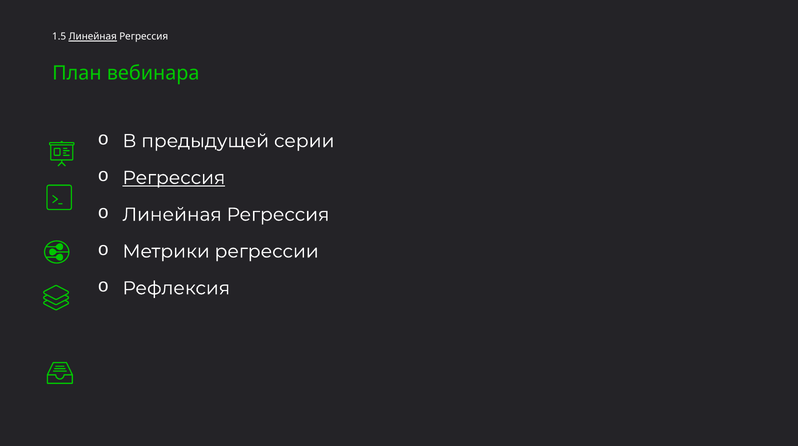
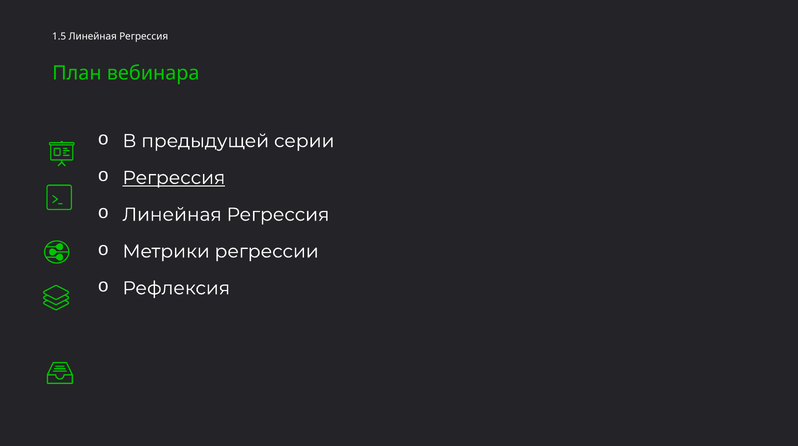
Линейная at (93, 37) underline: present -> none
